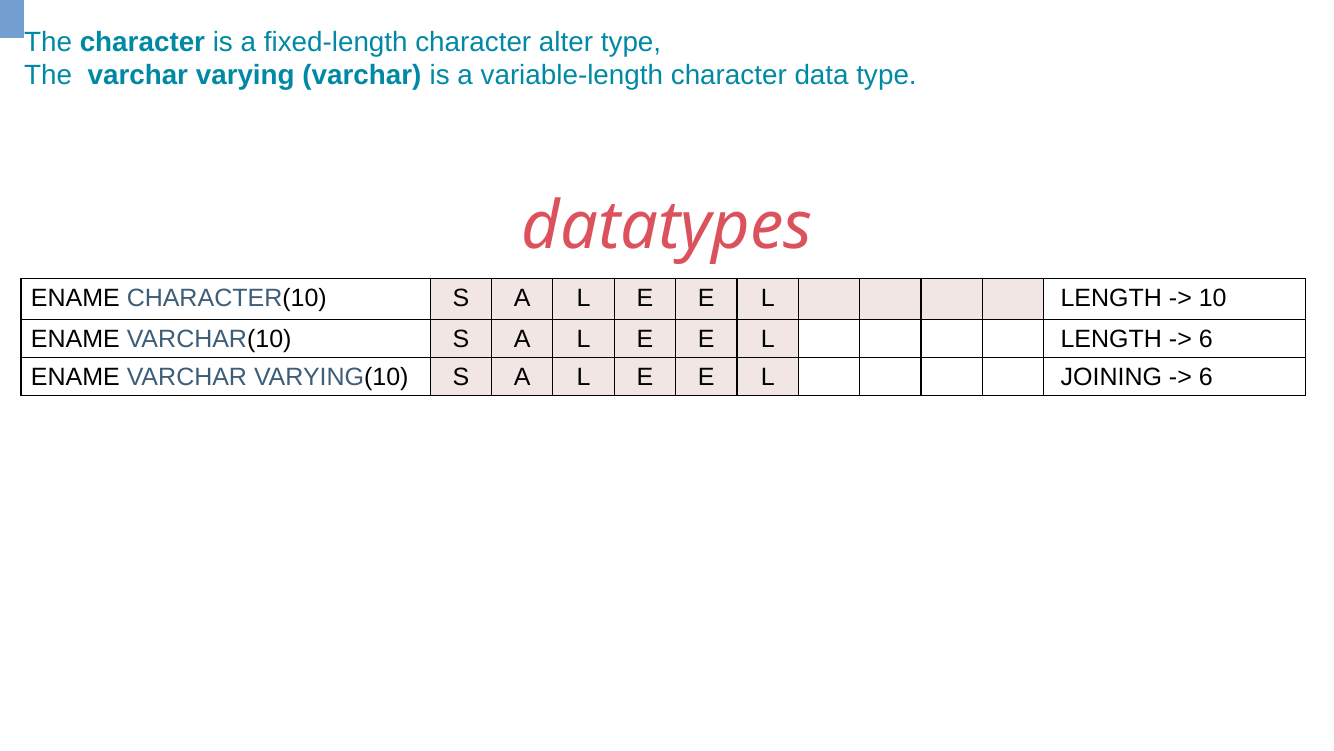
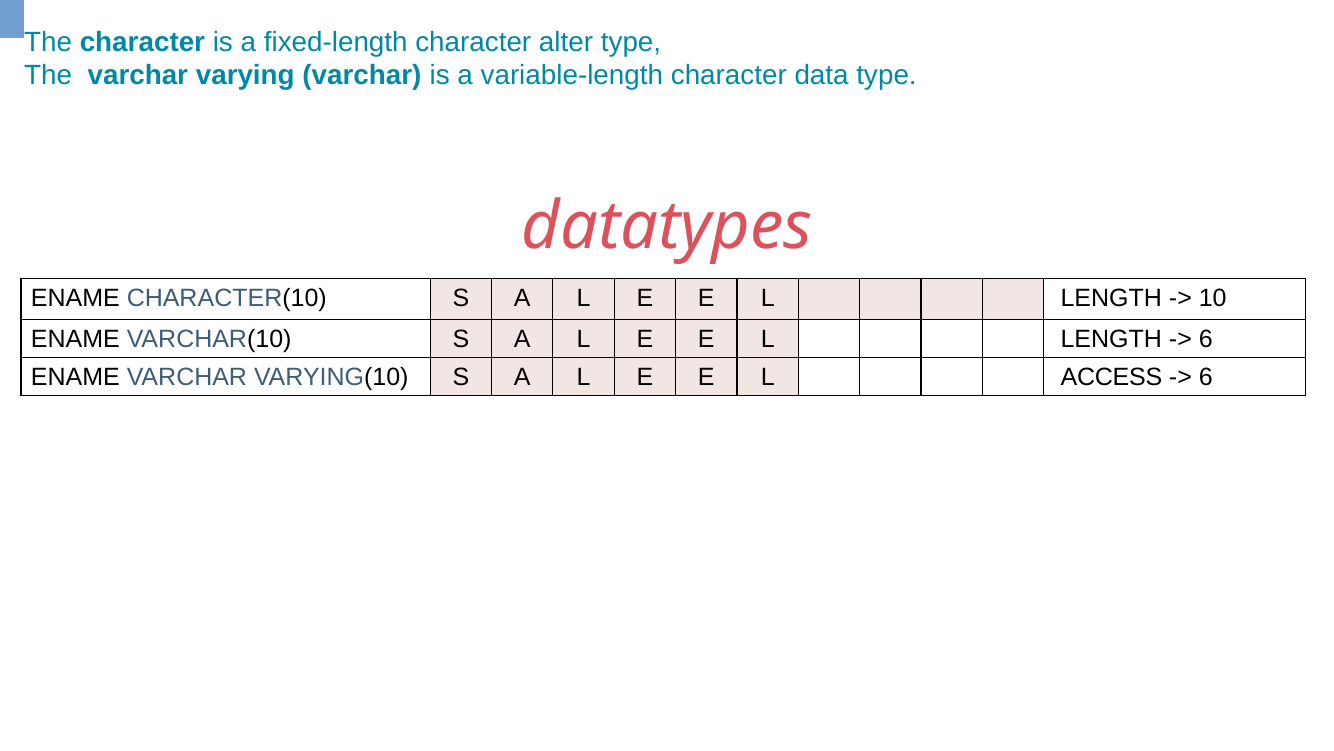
JOINING: JOINING -> ACCESS
